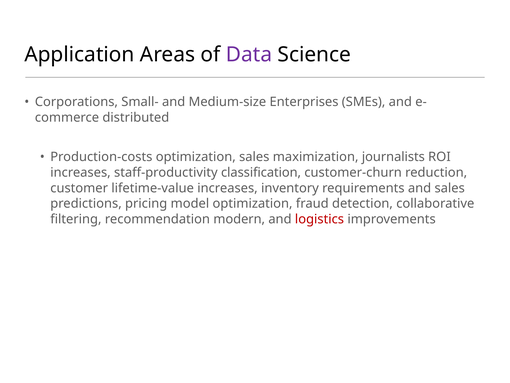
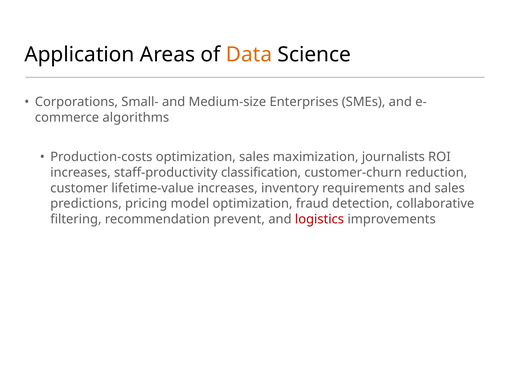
Data colour: purple -> orange
distributed: distributed -> algorithms
modern: modern -> prevent
